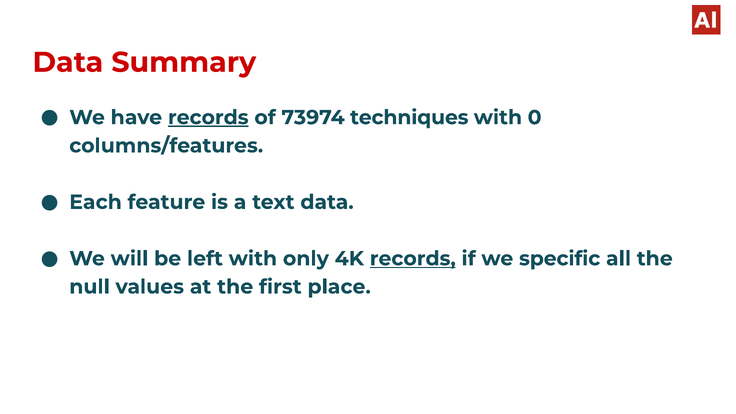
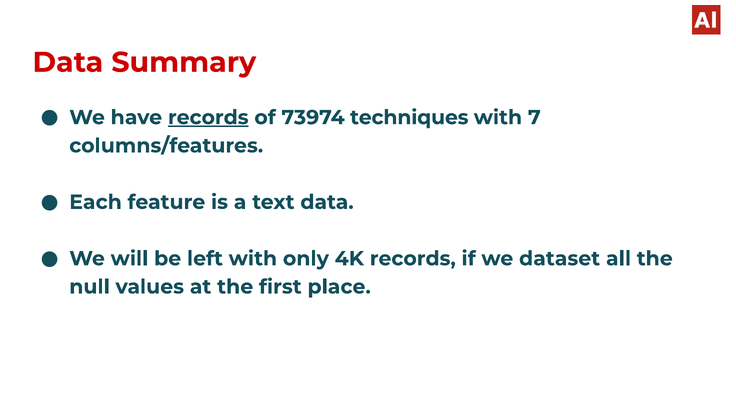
0: 0 -> 7
records at (413, 259) underline: present -> none
specific: specific -> dataset
